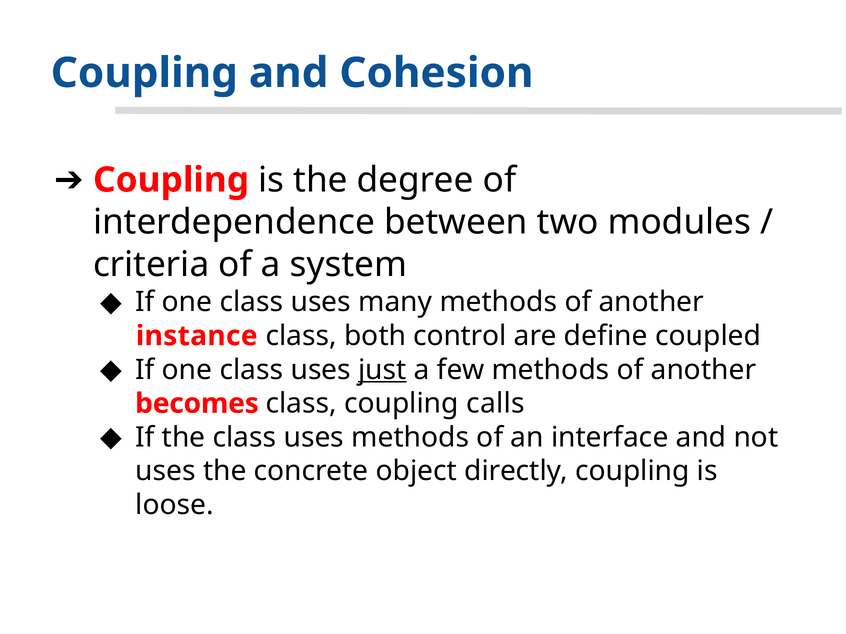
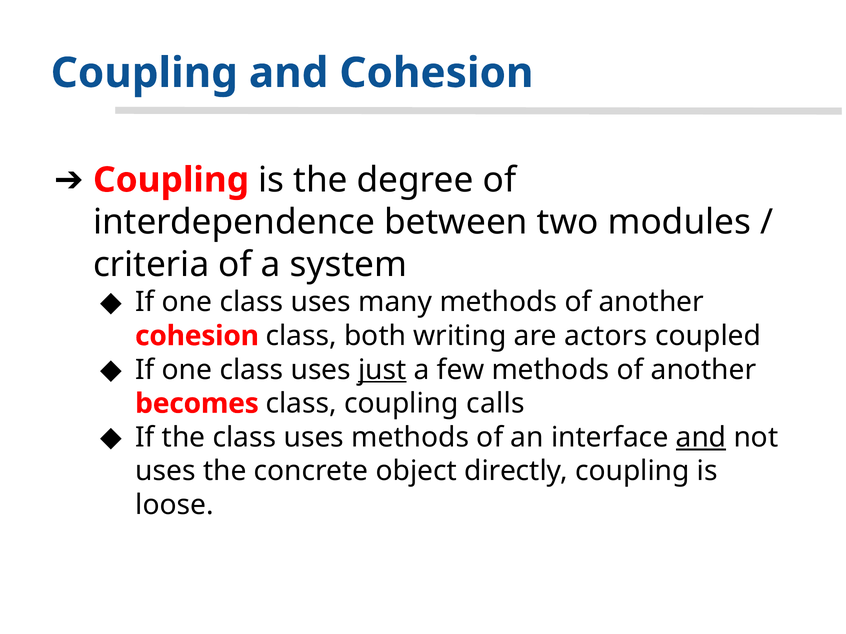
instance at (197, 336): instance -> cohesion
control: control -> writing
define: define -> actors
and at (701, 438) underline: none -> present
